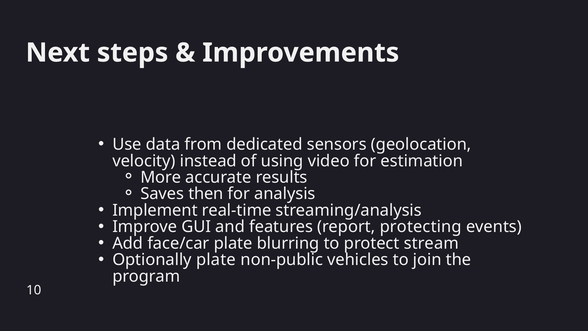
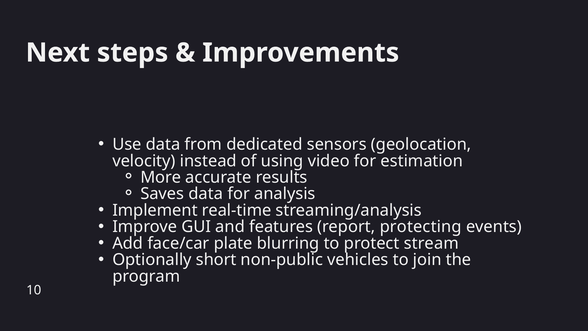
Saves then: then -> data
Optionally plate: plate -> short
